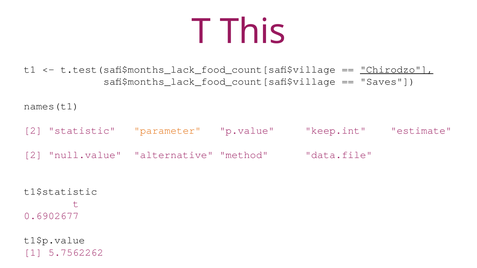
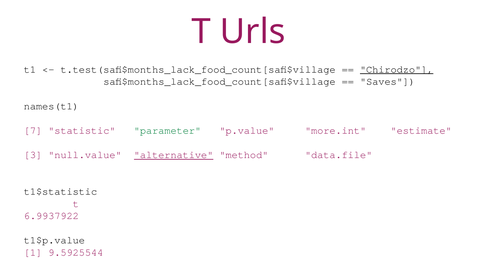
This: This -> Urls
2 at (33, 131): 2 -> 7
parameter colour: orange -> green
keep.int: keep.int -> more.int
2 at (33, 155): 2 -> 3
alternative underline: none -> present
0.6902677: 0.6902677 -> 6.9937922
5.7562262: 5.7562262 -> 9.5925544
